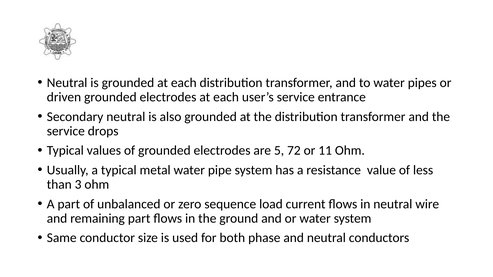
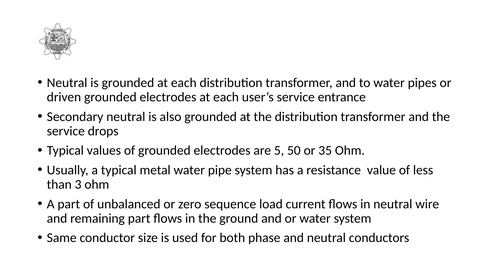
72: 72 -> 50
11: 11 -> 35
